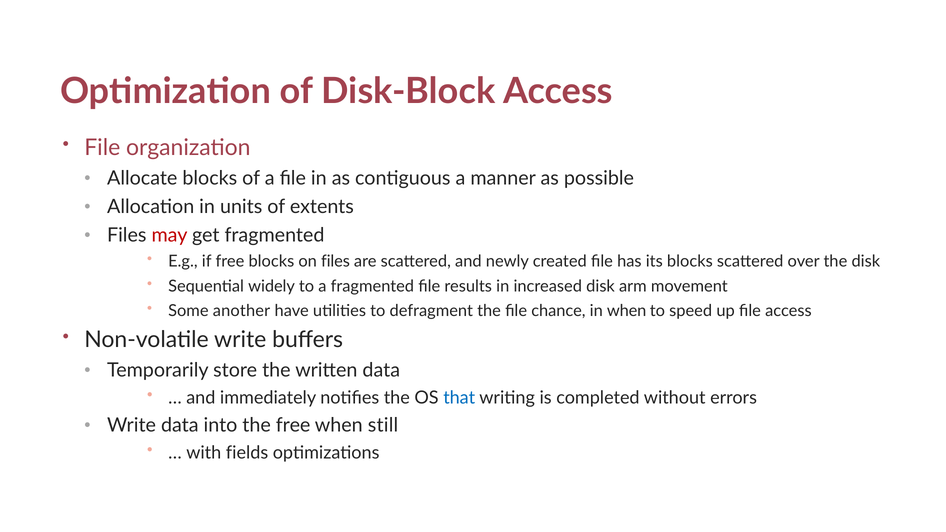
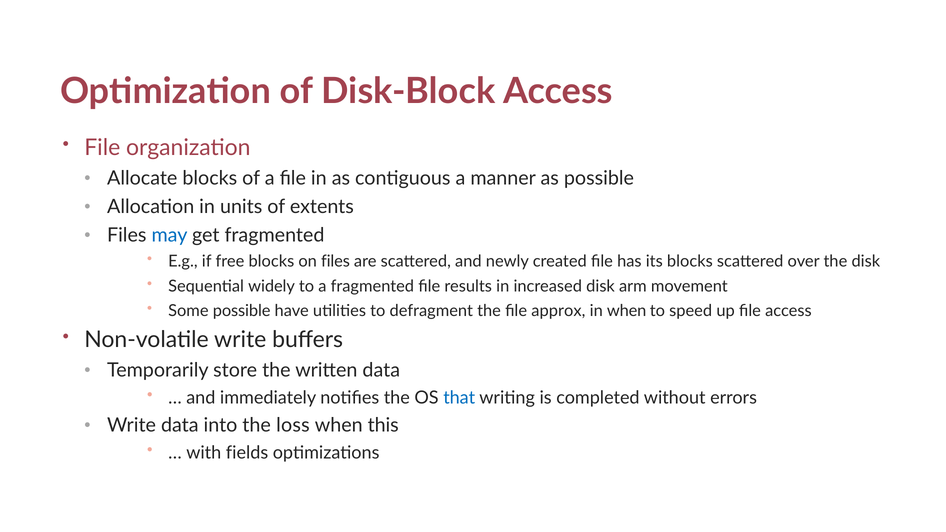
may colour: red -> blue
Some another: another -> possible
chance: chance -> approx
the free: free -> loss
still: still -> this
